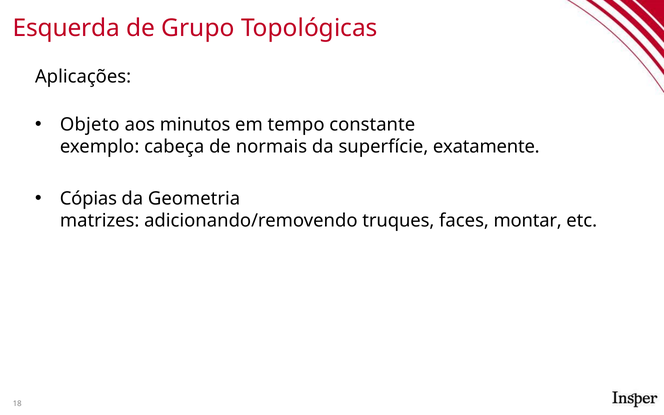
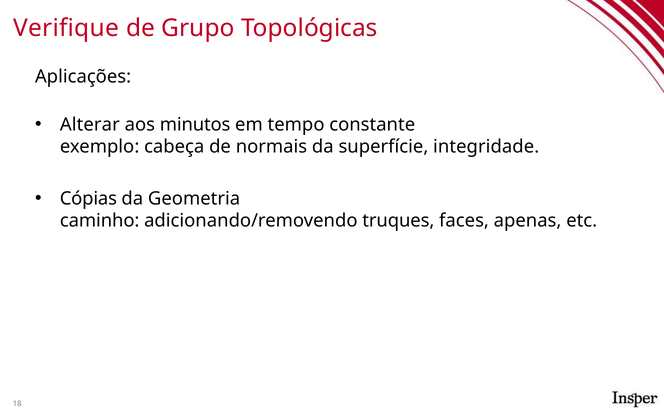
Esquerda: Esquerda -> Verifique
Objeto: Objeto -> Alterar
exatamente: exatamente -> integridade
matrizes: matrizes -> caminho
montar: montar -> apenas
